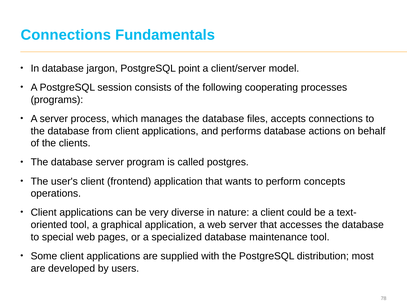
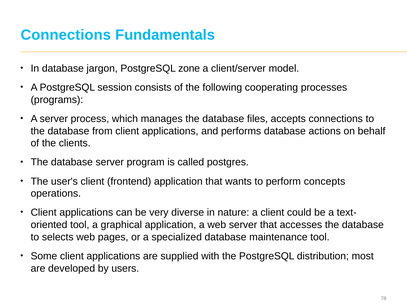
point: point -> zone
special: special -> selects
